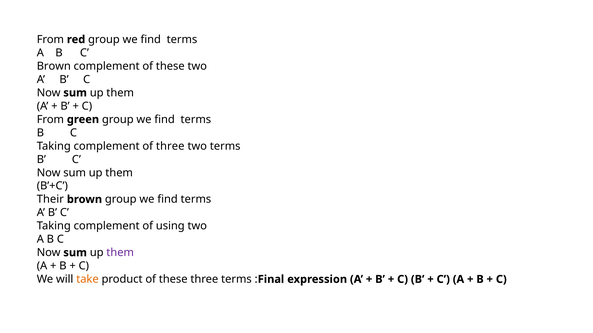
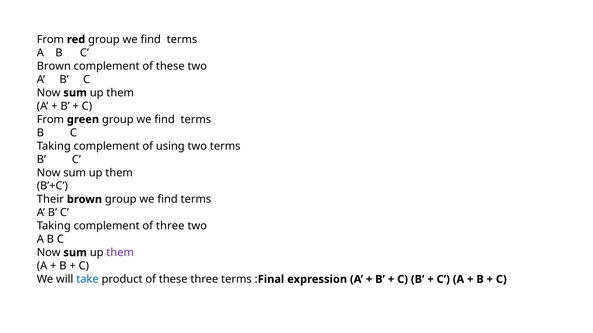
of three: three -> using
of using: using -> three
take colour: orange -> blue
